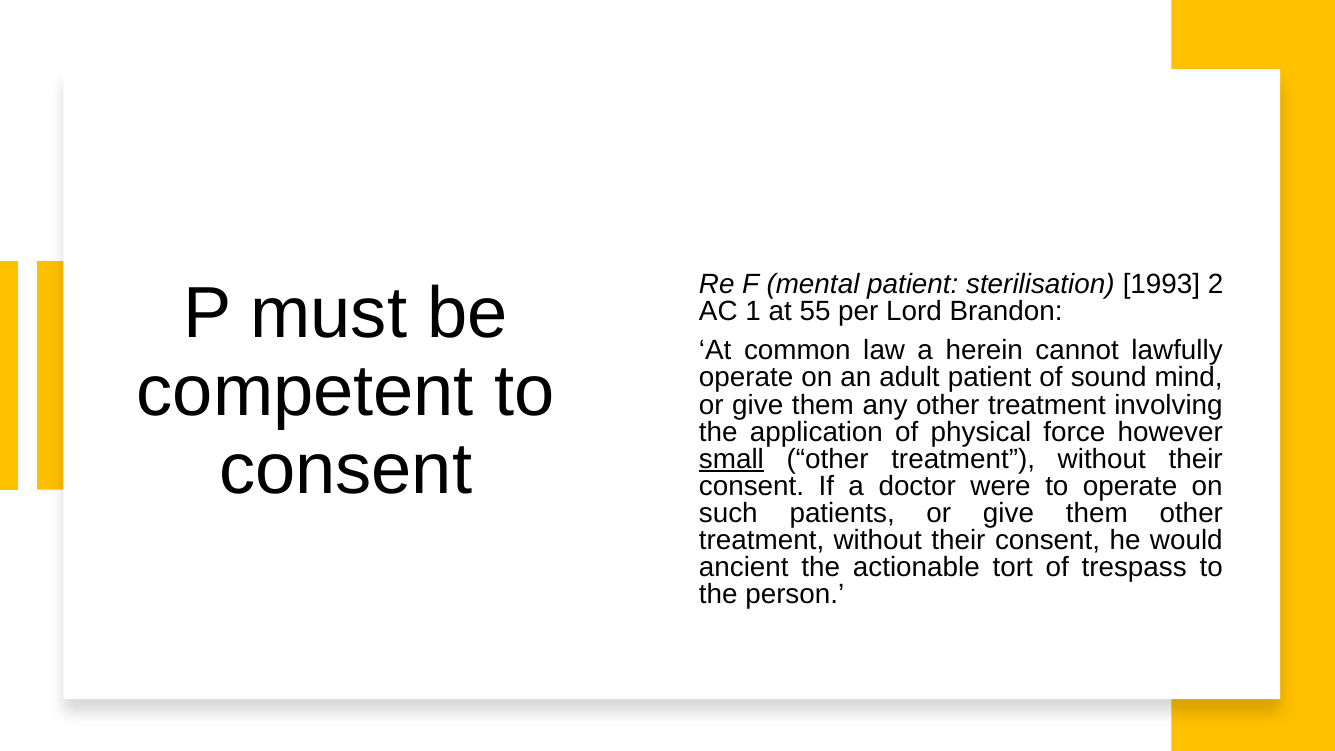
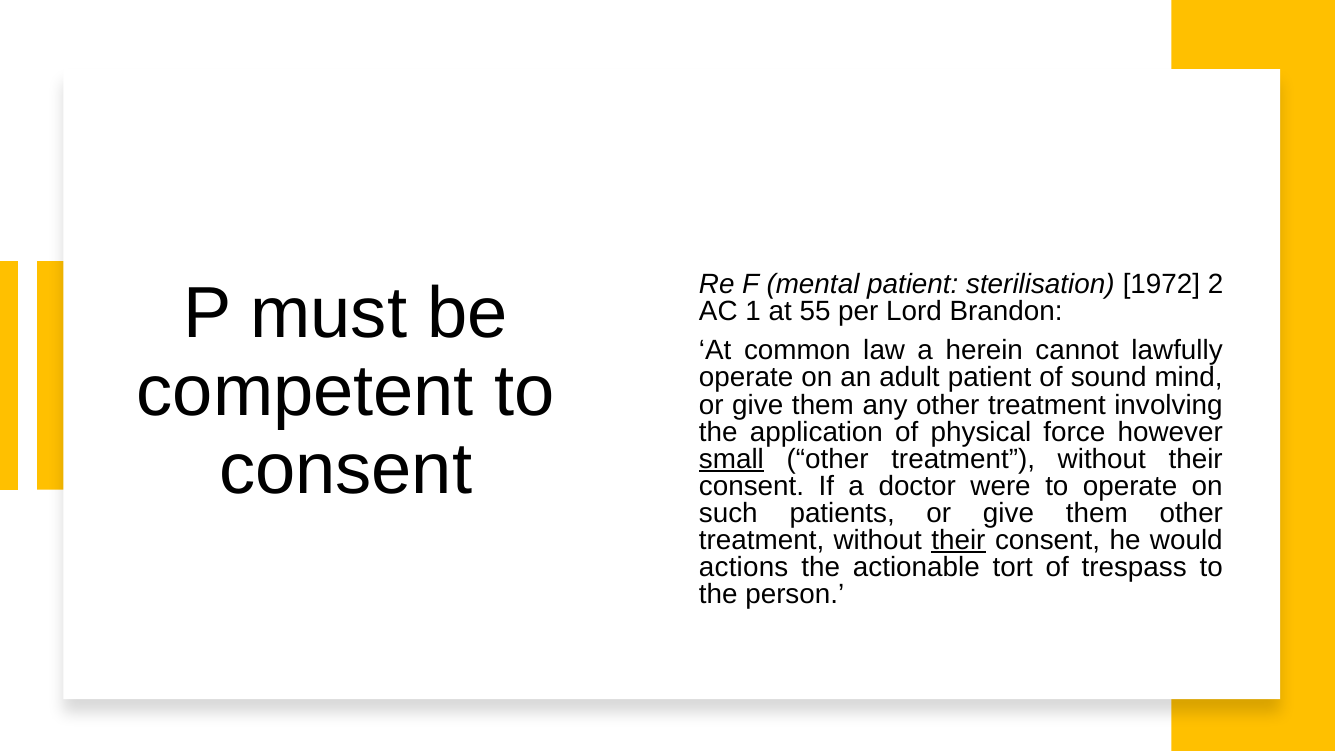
1993: 1993 -> 1972
their at (958, 540) underline: none -> present
ancient: ancient -> actions
